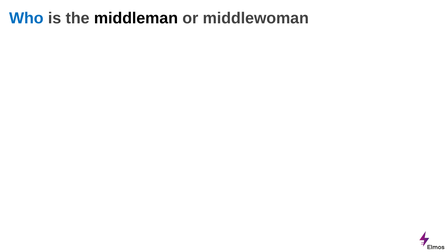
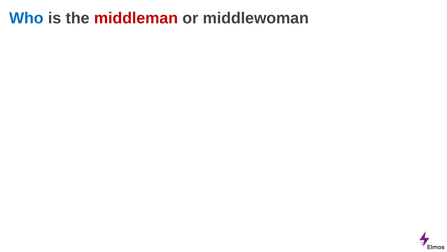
middleman colour: black -> red
